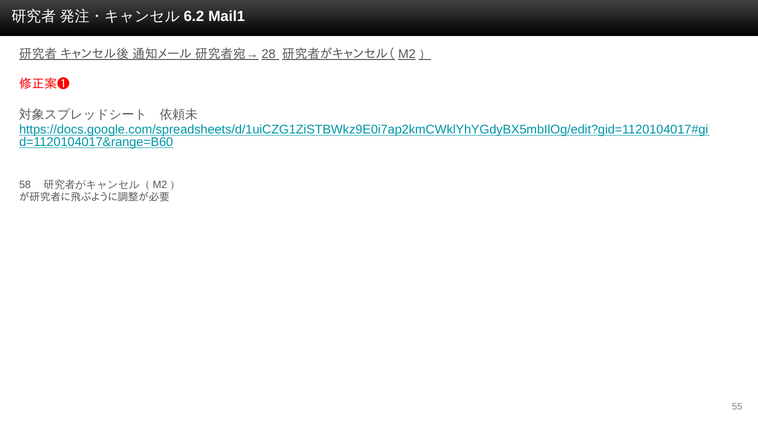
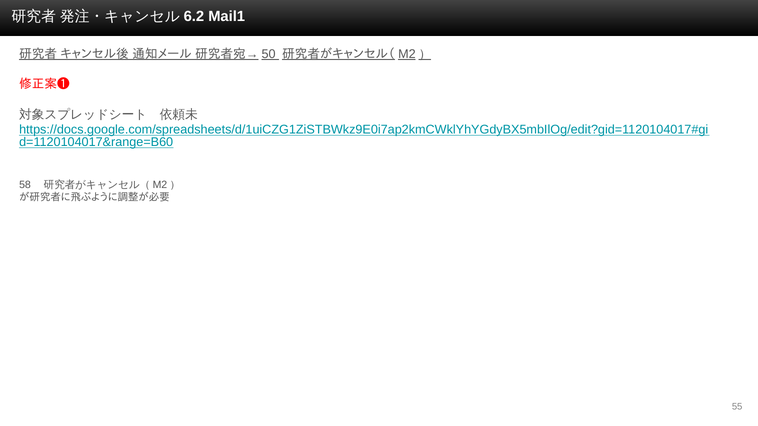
28: 28 -> 50
